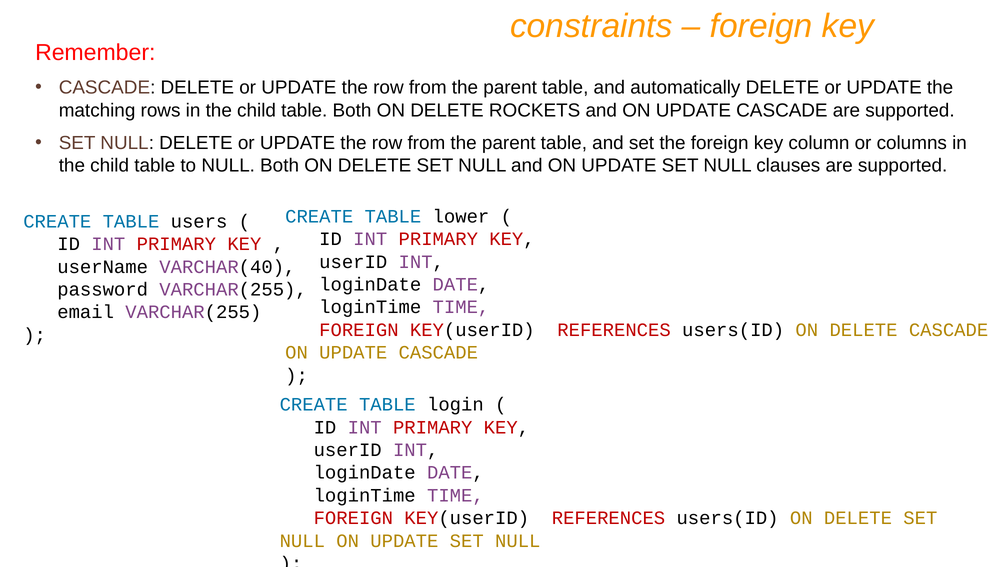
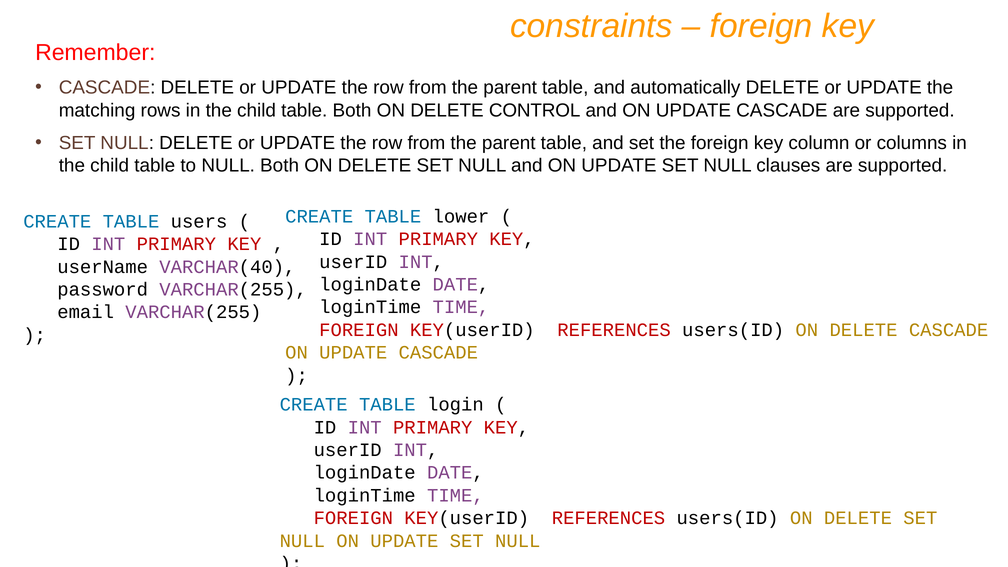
ROCKETS: ROCKETS -> CONTROL
